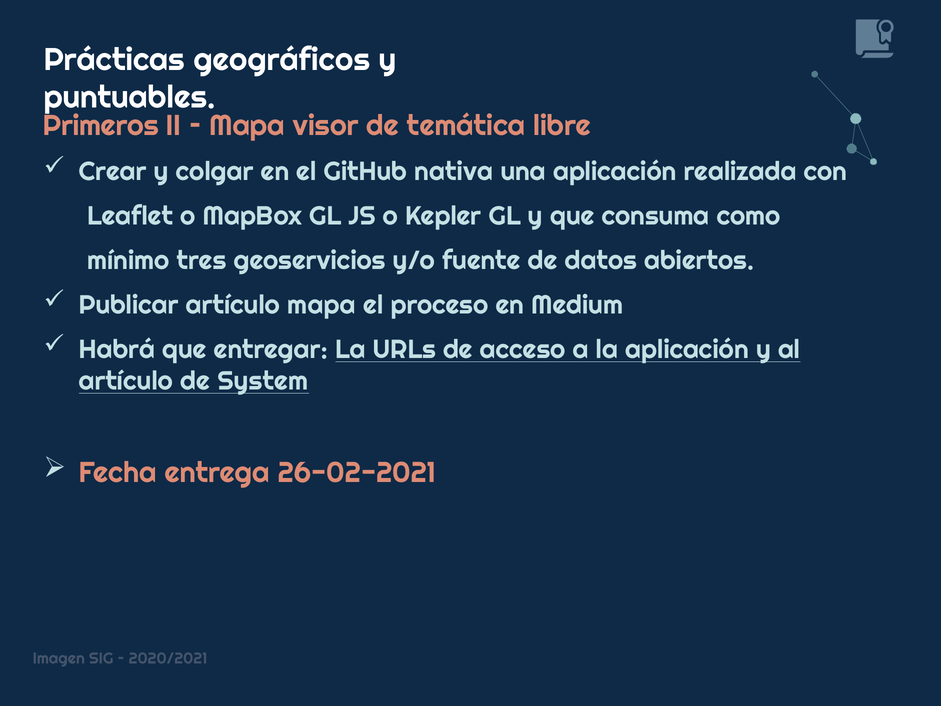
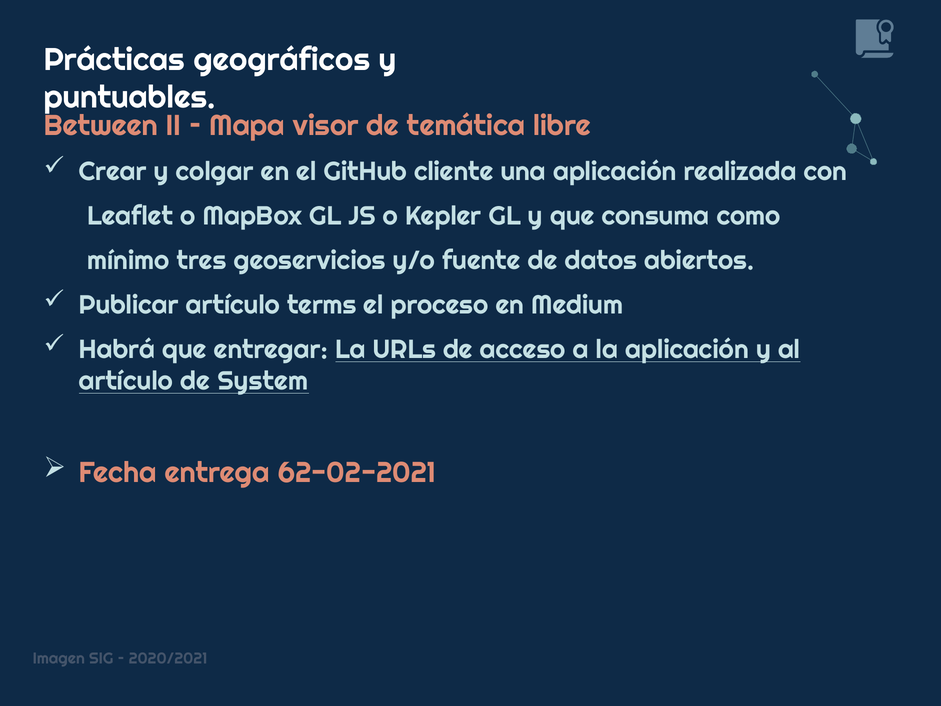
Primeros: Primeros -> Between
nativa: nativa -> cliente
artículo mapa: mapa -> terms
26-02-2021: 26-02-2021 -> 62-02-2021
